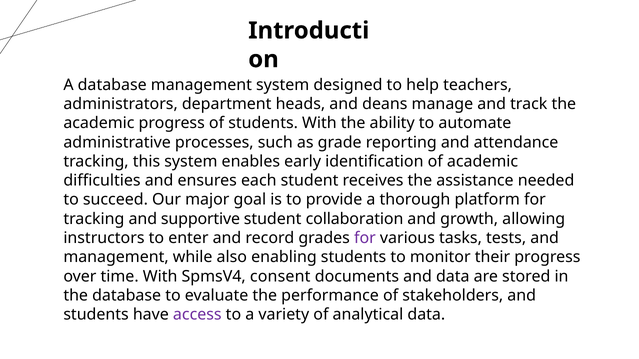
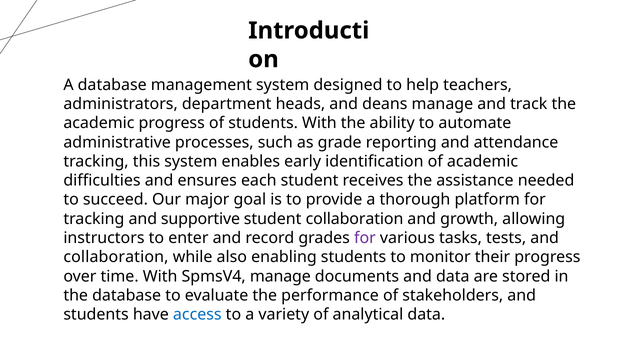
management at (116, 257): management -> collaboration
SpmsV4 consent: consent -> manage
access colour: purple -> blue
